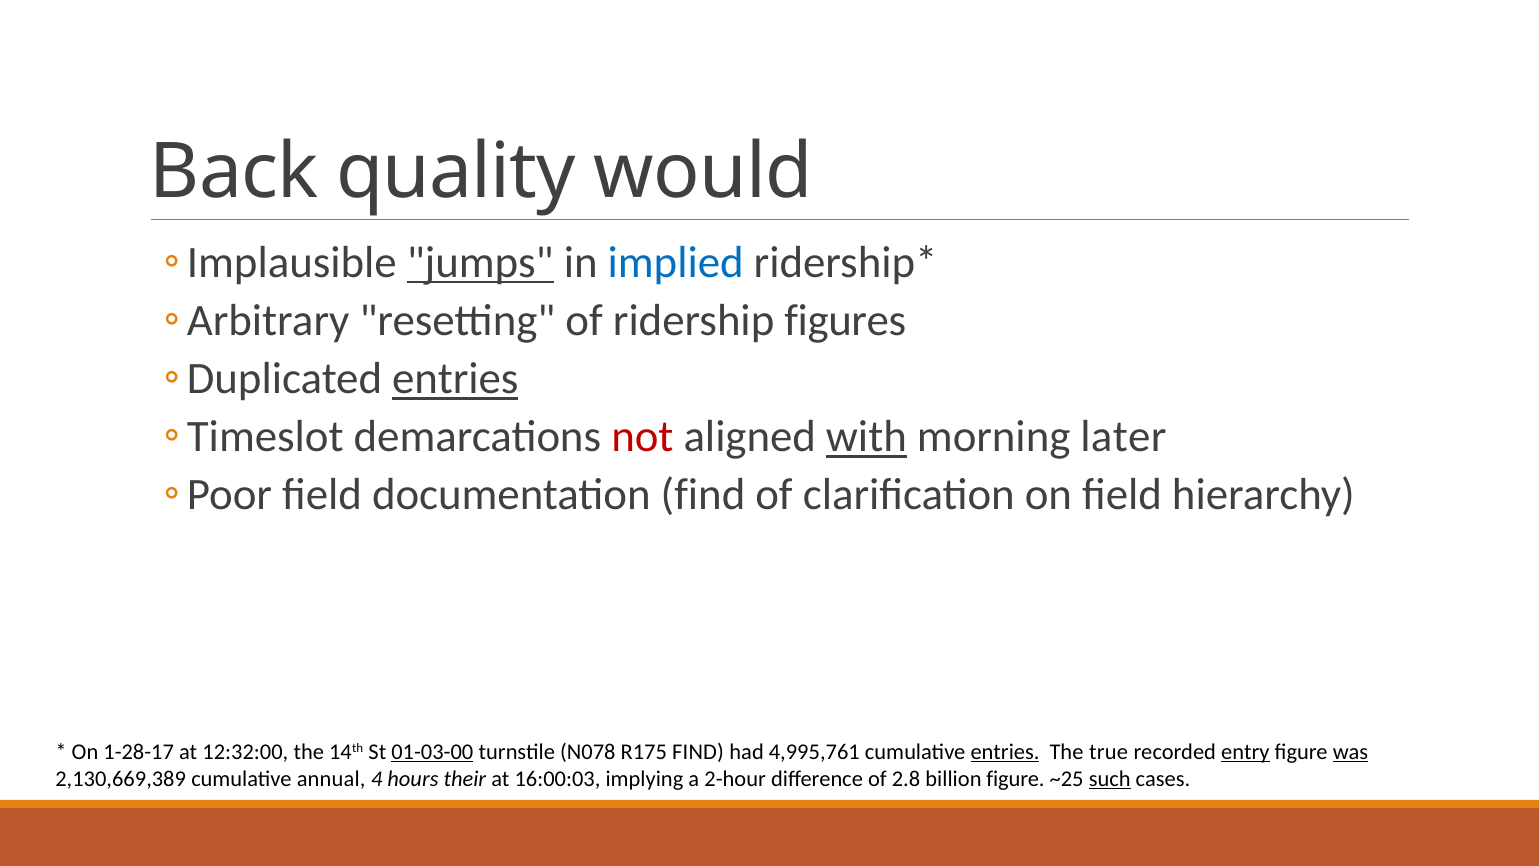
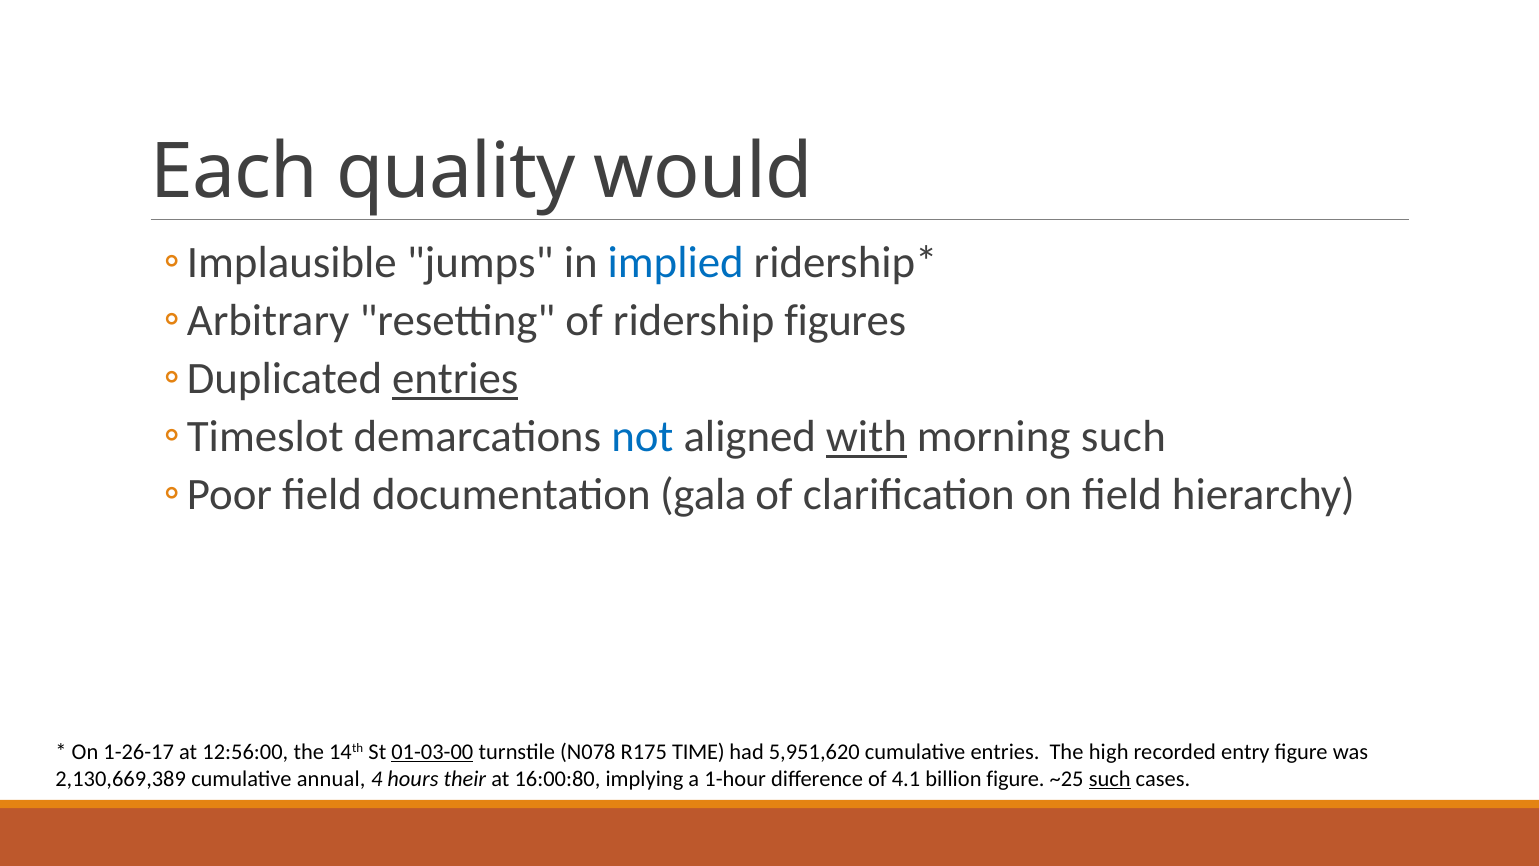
Back: Back -> Each
jumps underline: present -> none
not colour: red -> blue
morning later: later -> such
documentation find: find -> gala
1-28-17: 1-28-17 -> 1-26-17
12:32:00: 12:32:00 -> 12:56:00
R175 FIND: FIND -> TIME
4,995,761: 4,995,761 -> 5,951,620
entries at (1005, 751) underline: present -> none
true: true -> high
entry underline: present -> none
was underline: present -> none
16:00:03: 16:00:03 -> 16:00:80
2-hour: 2-hour -> 1-hour
2.8: 2.8 -> 4.1
